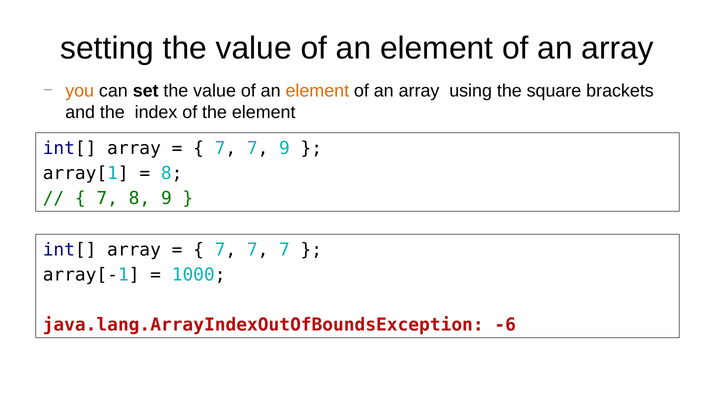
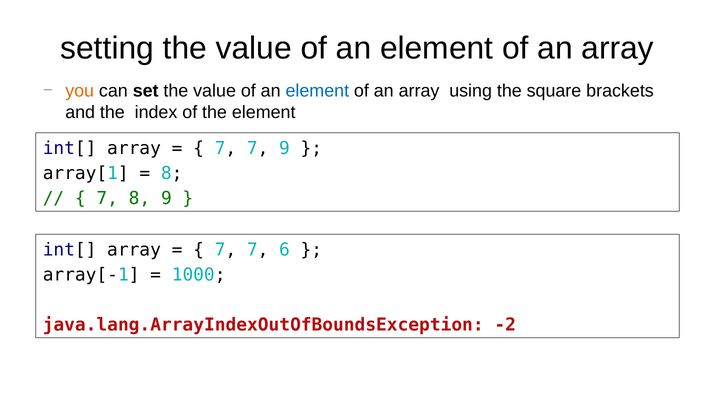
element at (317, 91) colour: orange -> blue
7 7 7: 7 -> 6
-6: -6 -> -2
